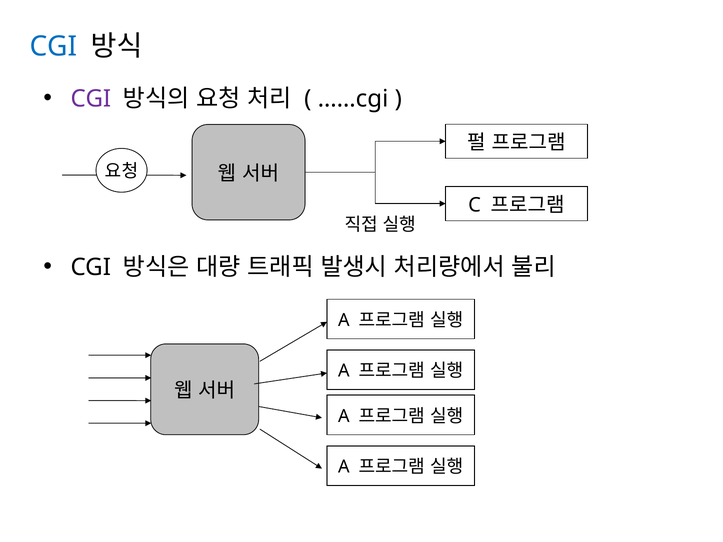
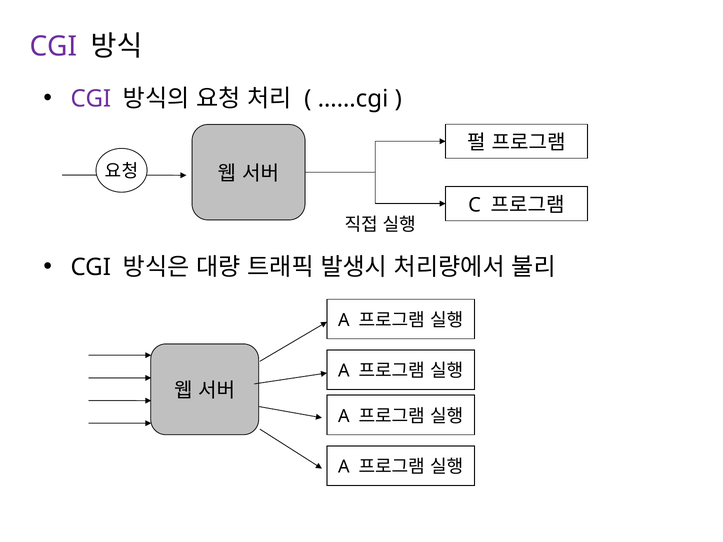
CGI at (53, 47) colour: blue -> purple
